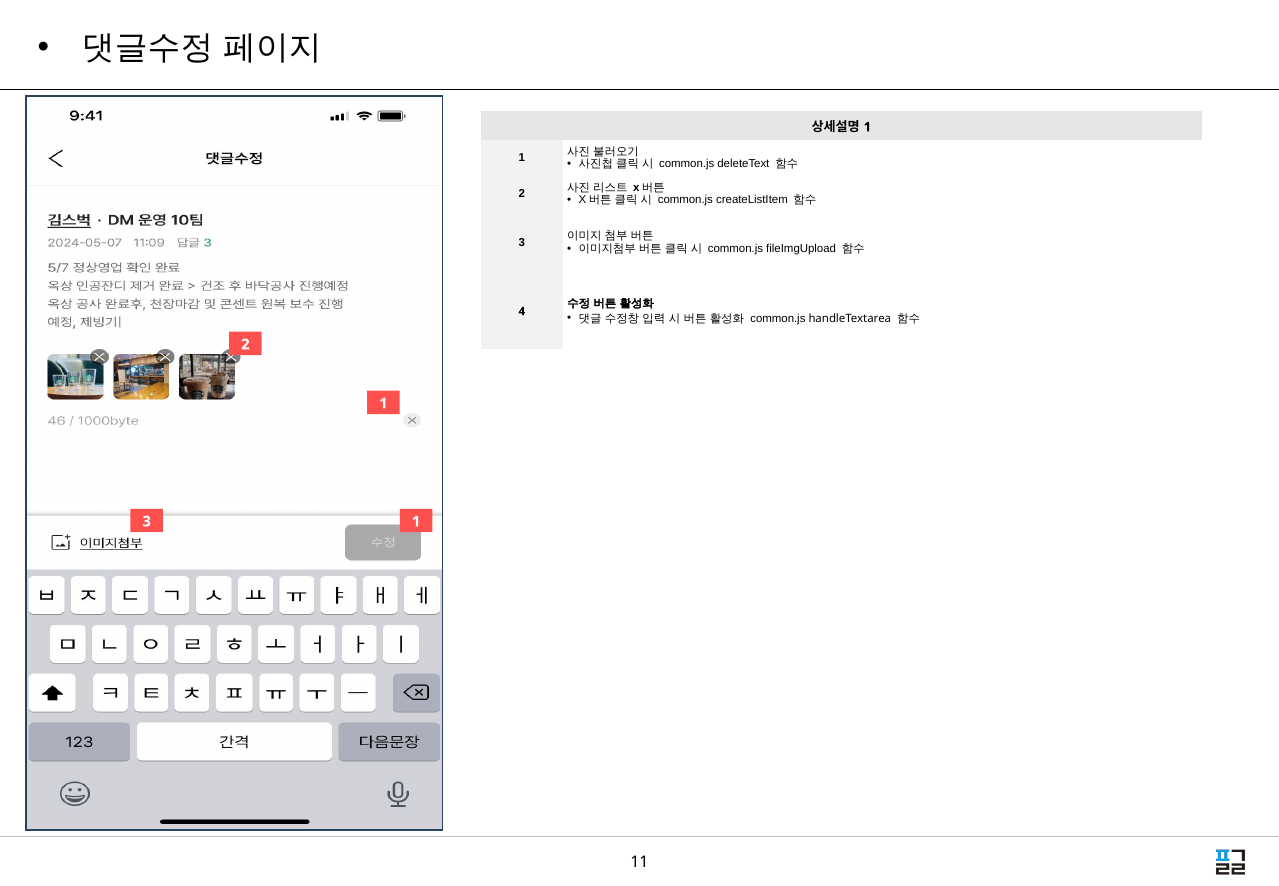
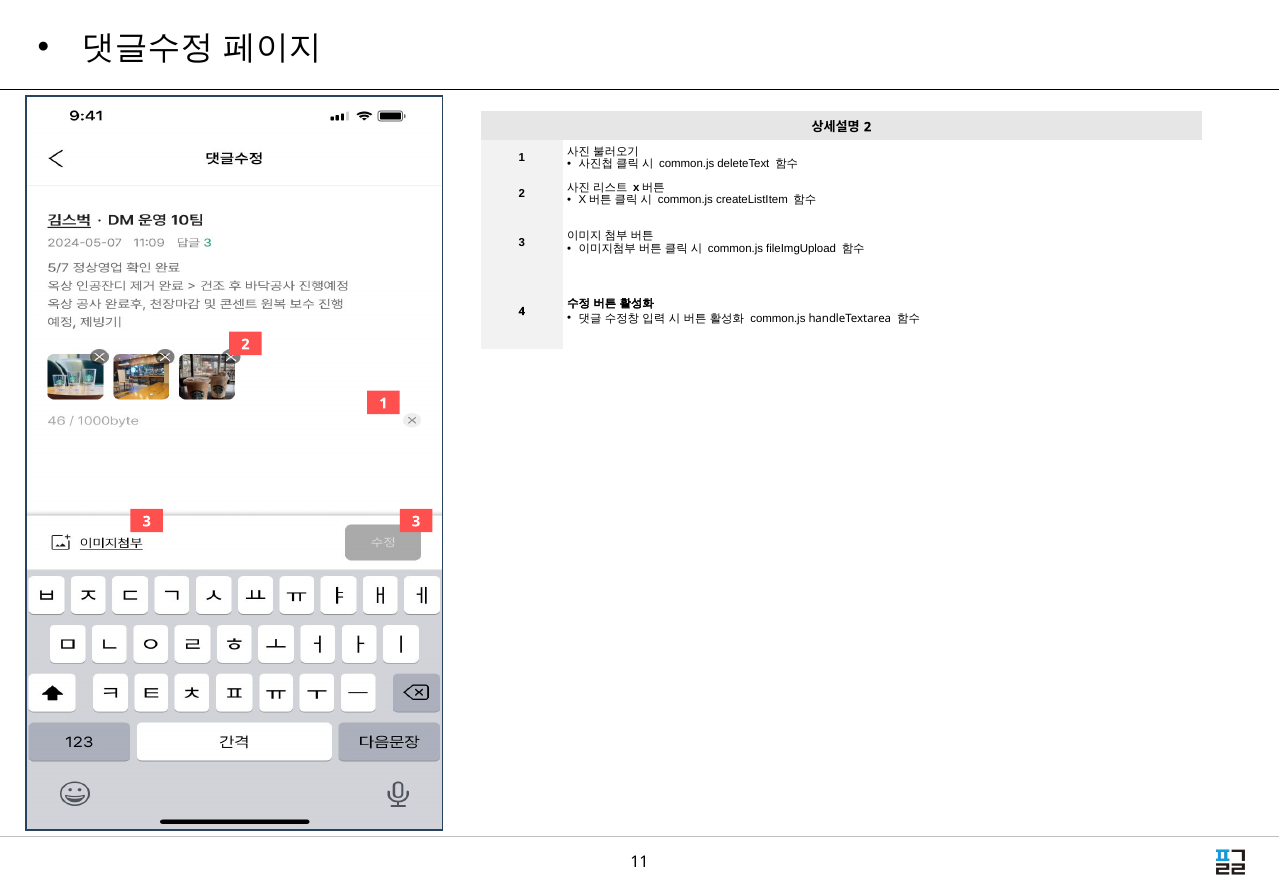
1 at (867, 127): 1 -> 2
3 1: 1 -> 3
